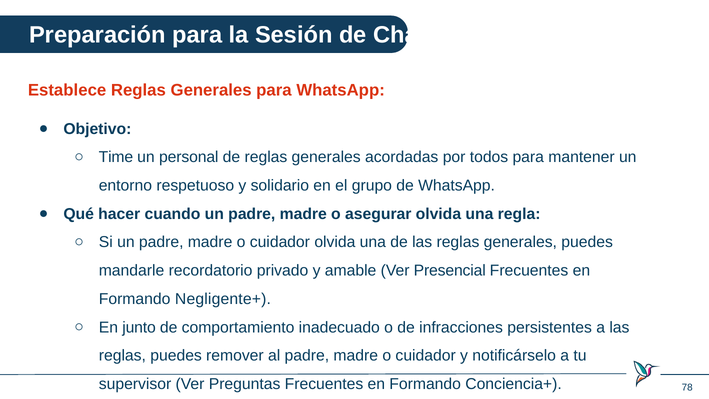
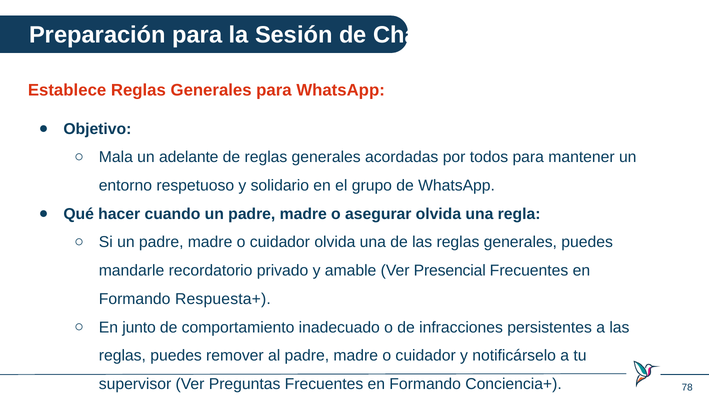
Time: Time -> Mala
personal: personal -> adelante
Negligente+: Negligente+ -> Respuesta+
